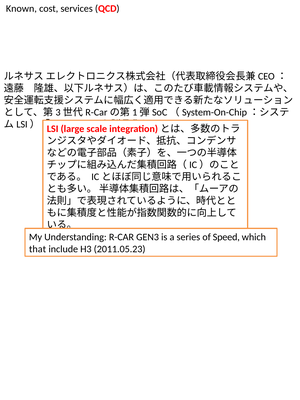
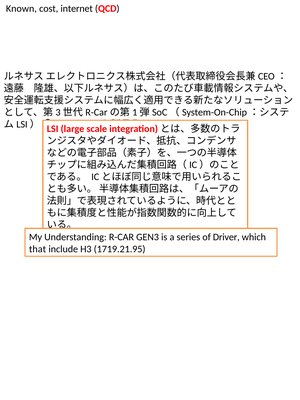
services: services -> internet
Speed: Speed -> Driver
2011.05.23: 2011.05.23 -> 1719.21.95
